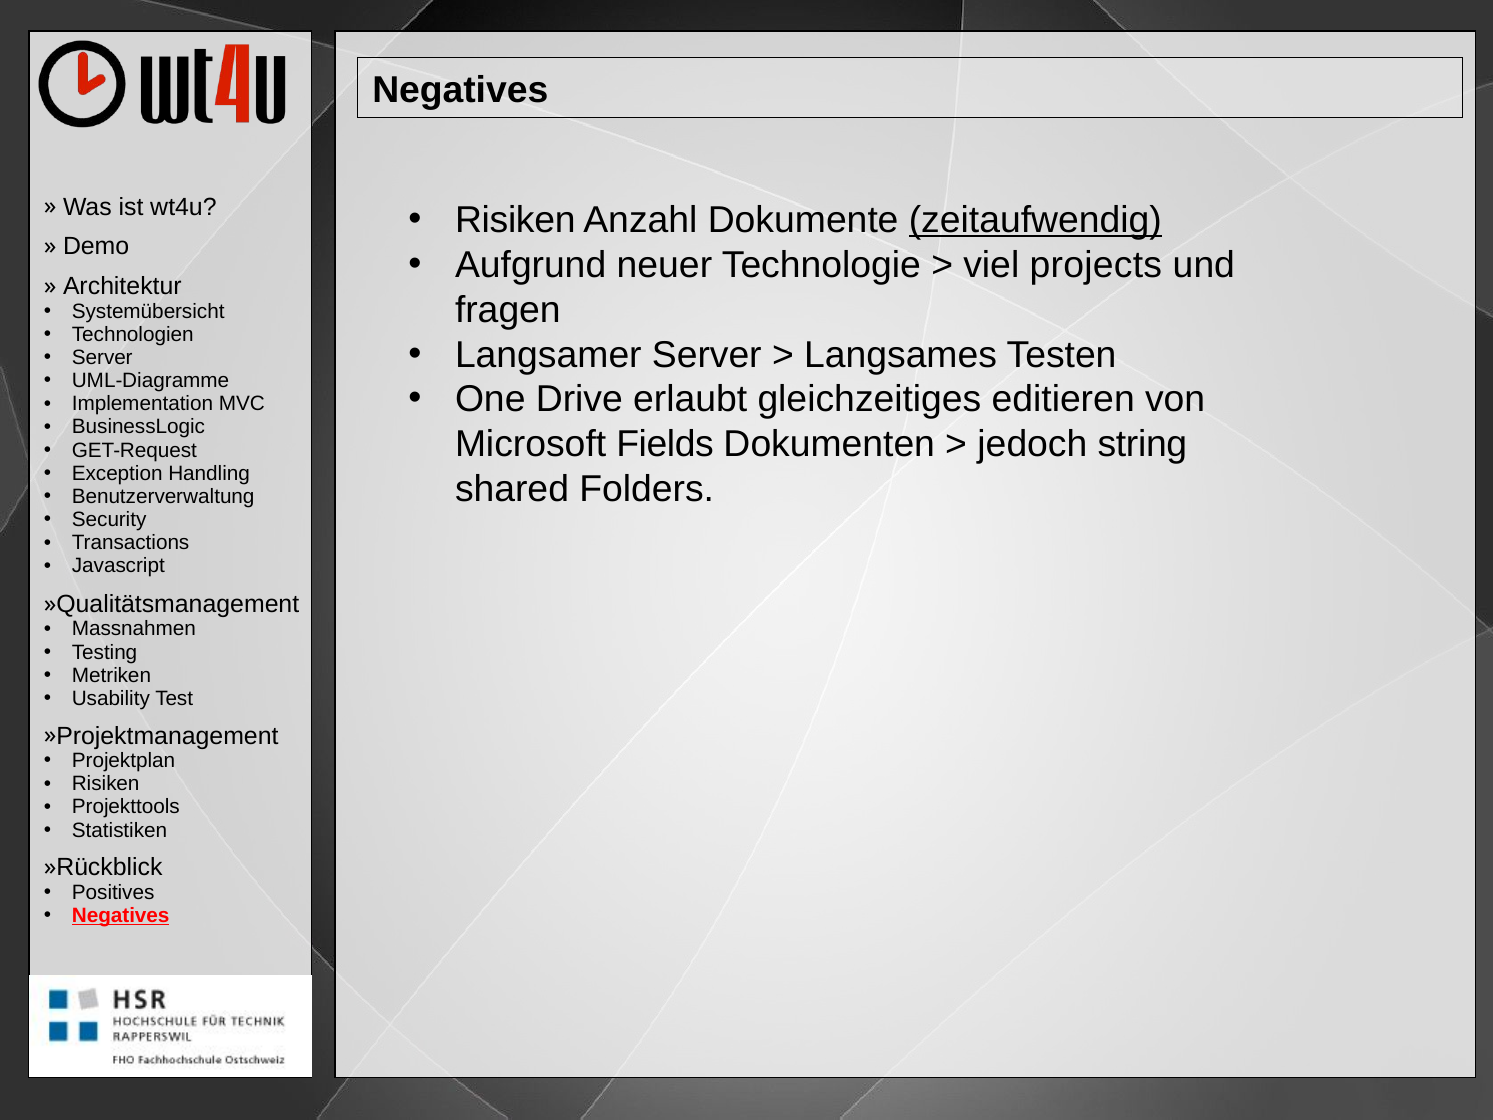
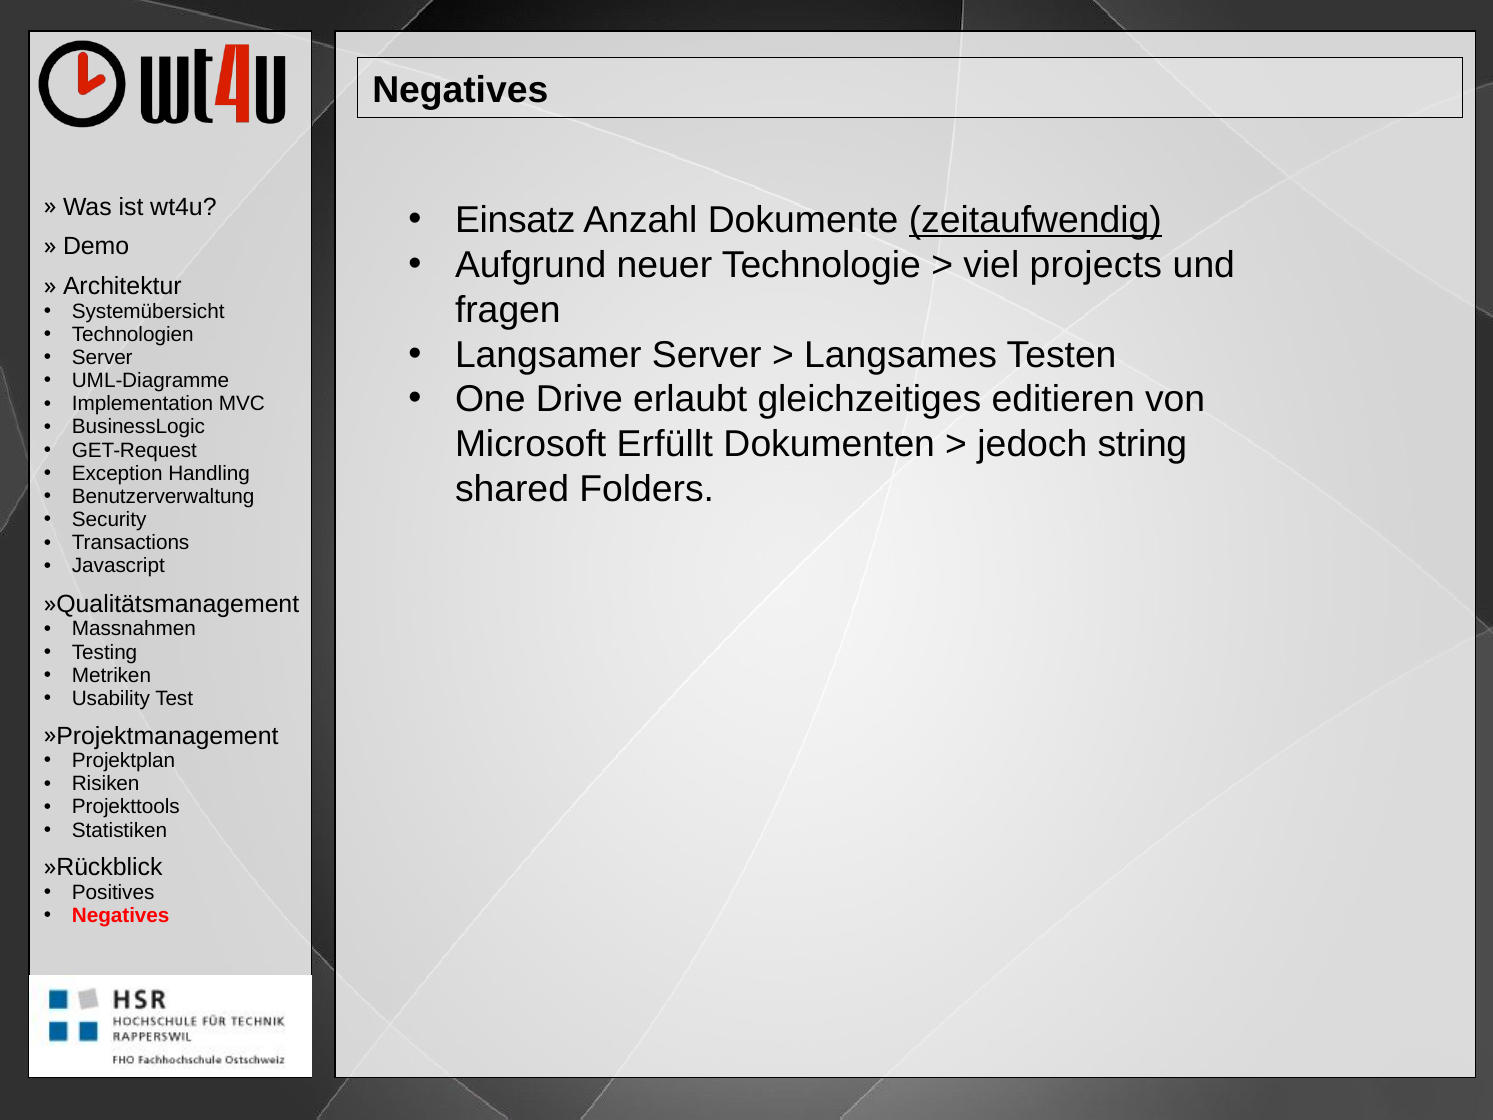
Risiken at (515, 220): Risiken -> Einsatz
Fields: Fields -> Erfüllt
Negatives at (121, 916) underline: present -> none
